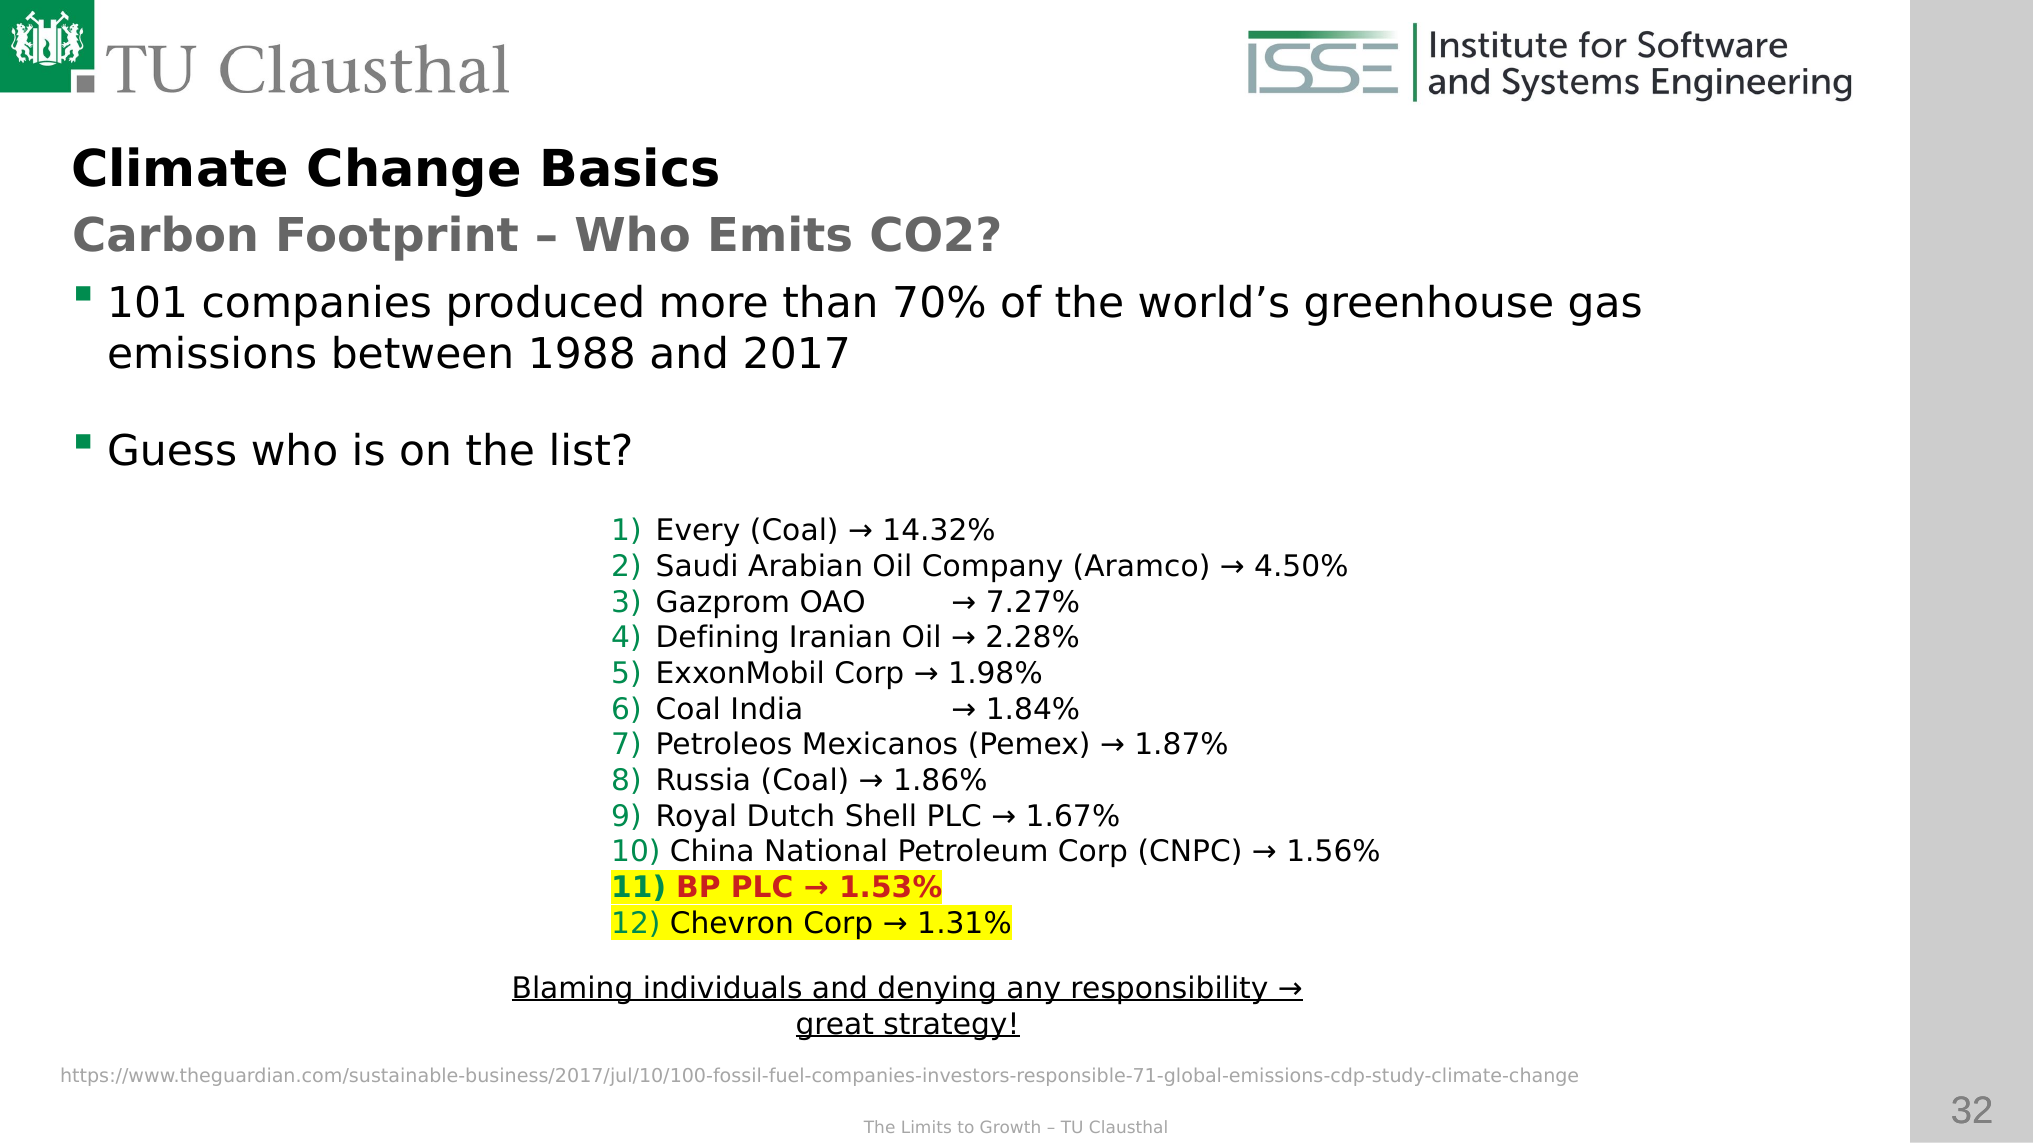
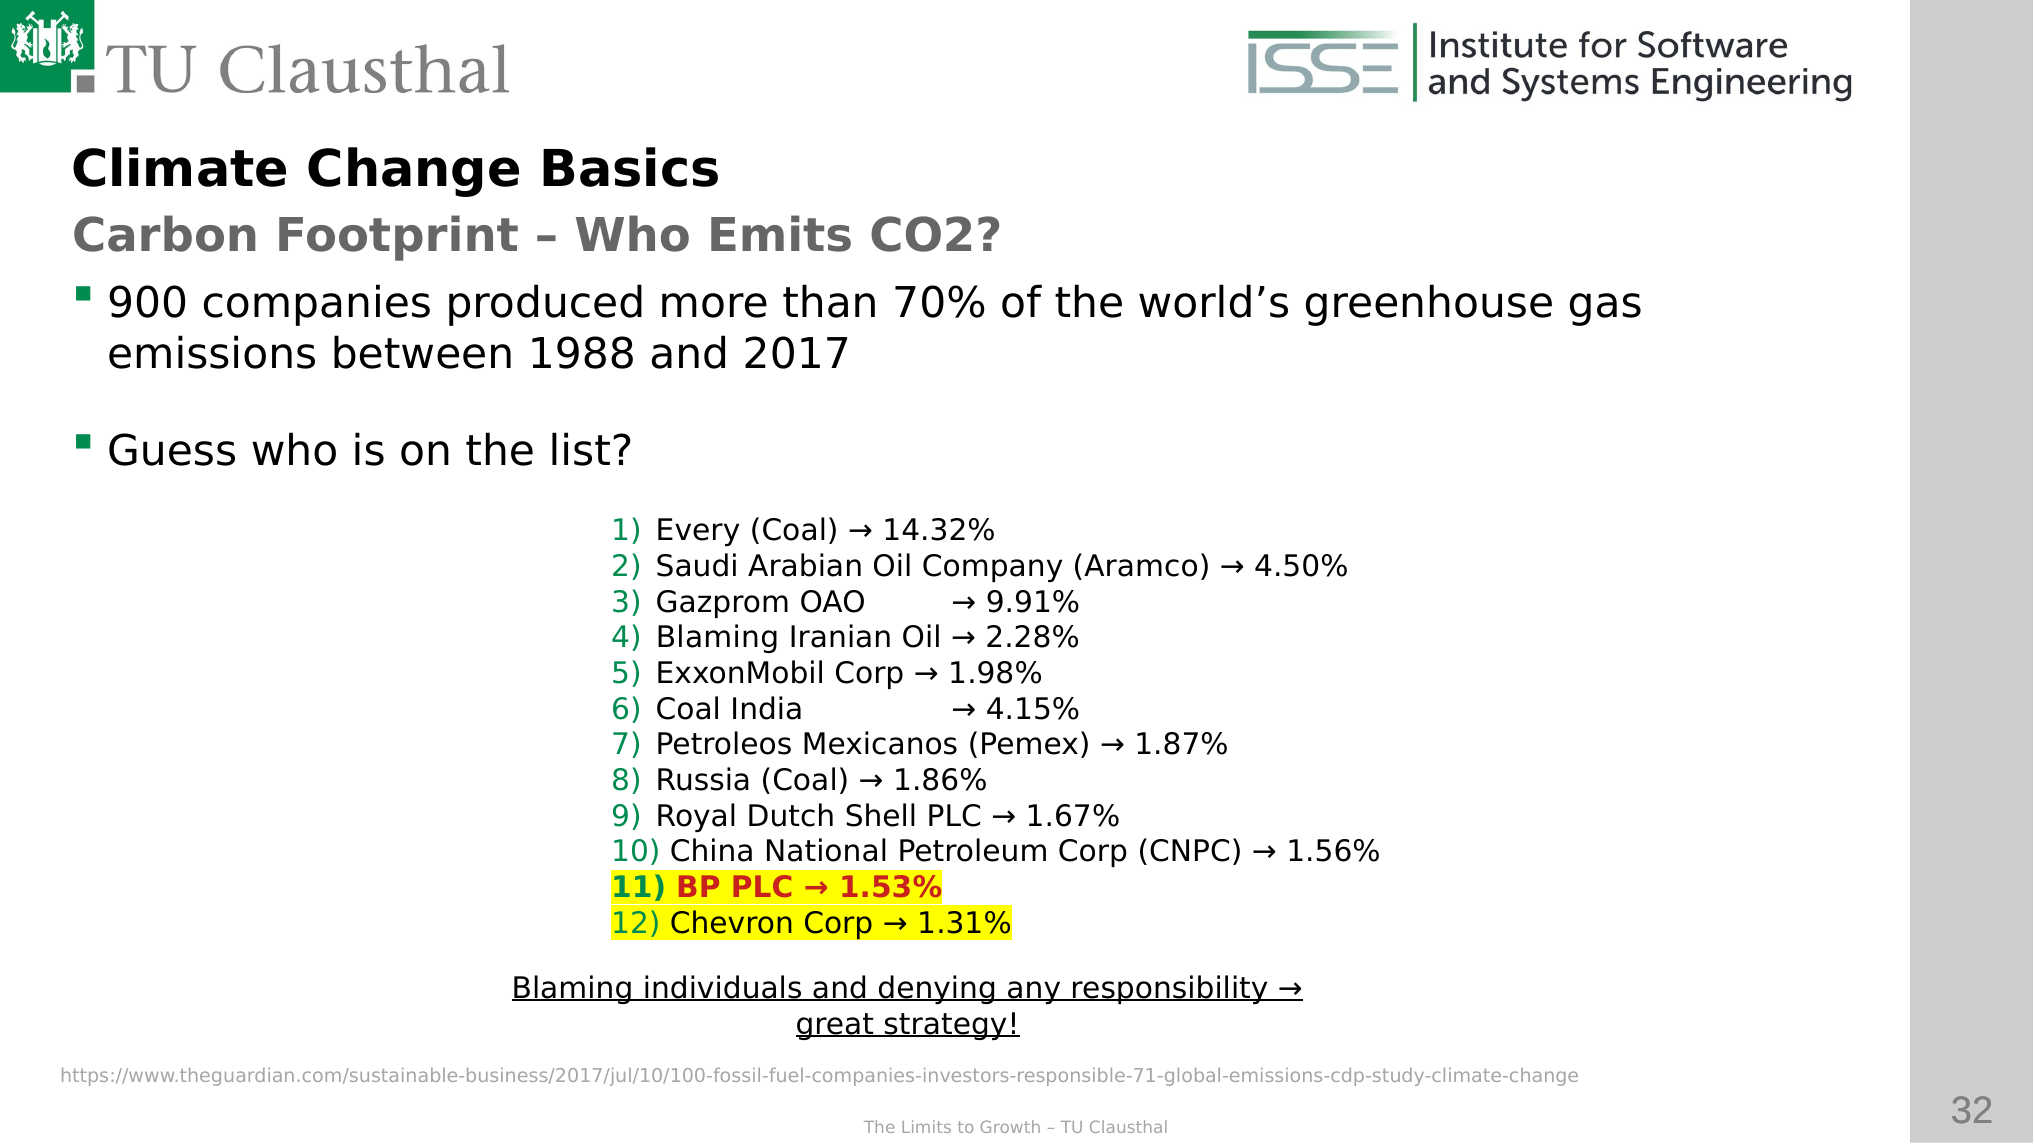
101: 101 -> 900
7.27%: 7.27% -> 9.91%
Defining at (718, 638): Defining -> Blaming
1.84%: 1.84% -> 4.15%
